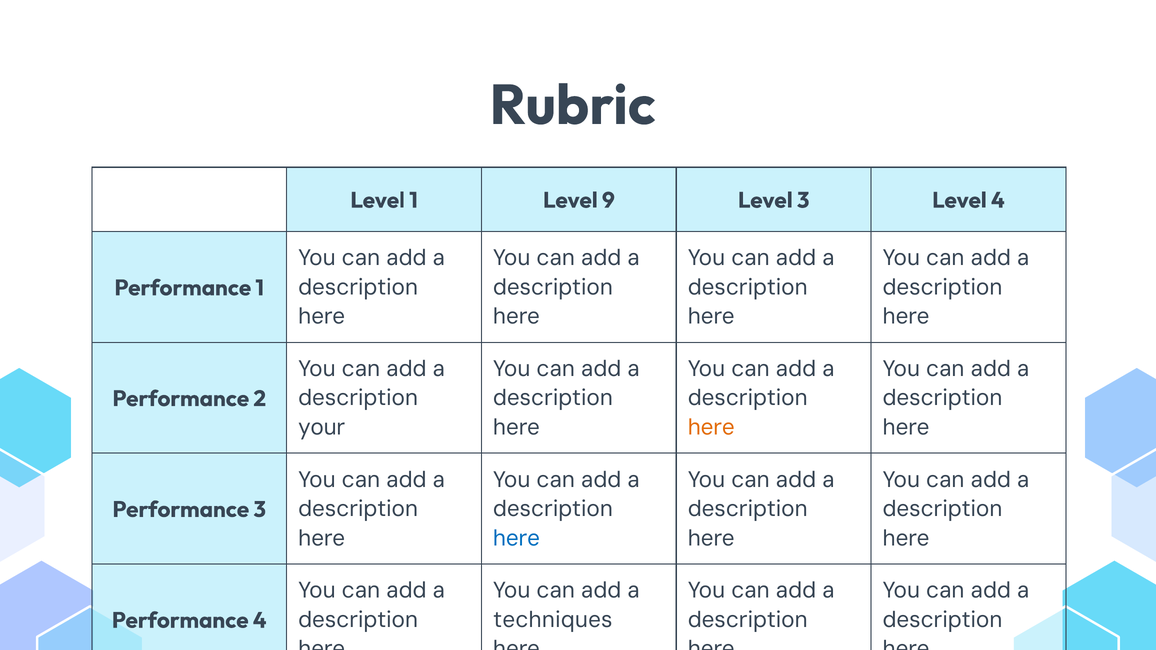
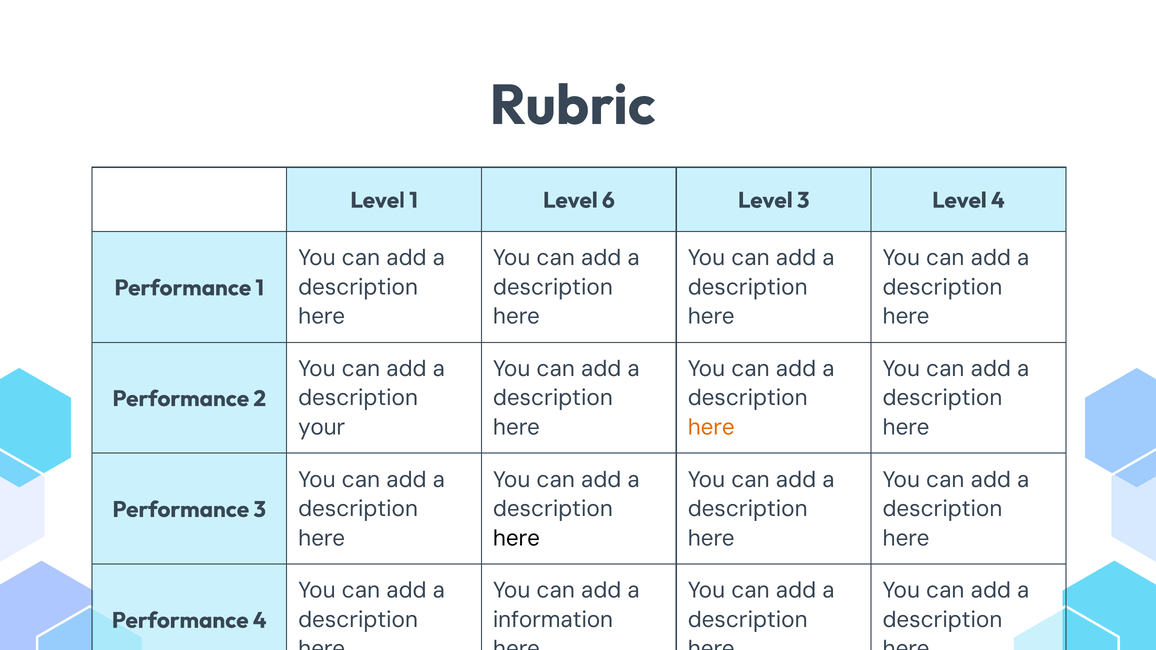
9: 9 -> 6
here at (516, 538) colour: blue -> black
techniques: techniques -> information
